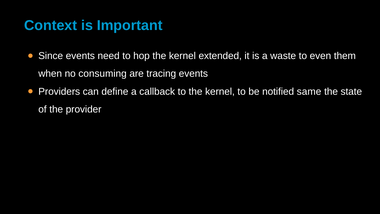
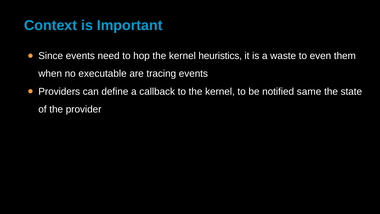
extended: extended -> heuristics
consuming: consuming -> executable
